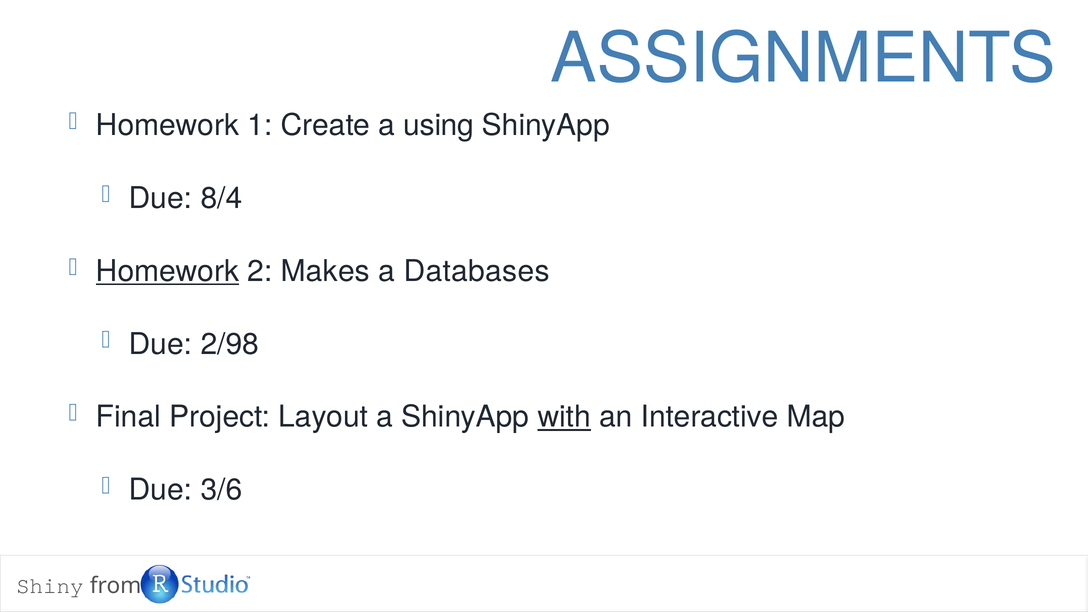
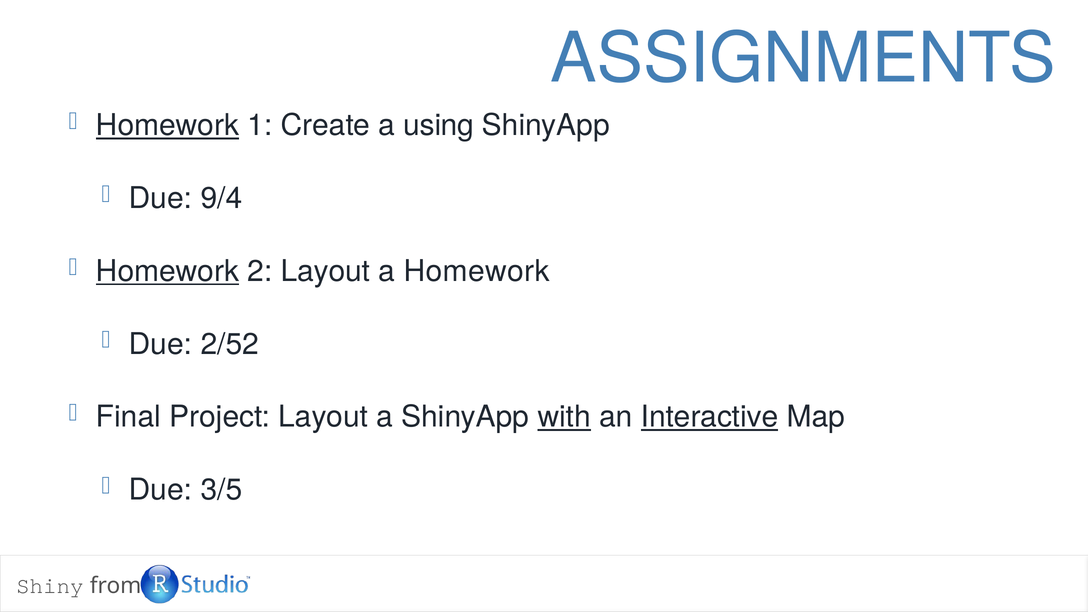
Homework at (167, 125) underline: none -> present
8/4: 8/4 -> 9/4
2 Makes: Makes -> Layout
a Databases: Databases -> Homework
2/98: 2/98 -> 2/52
Interactive underline: none -> present
3/6: 3/6 -> 3/5
